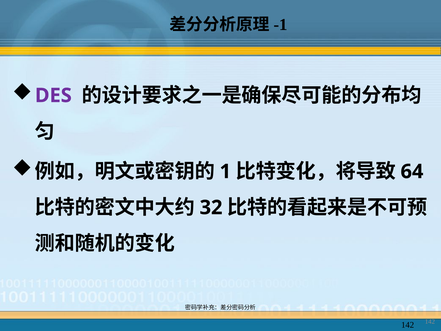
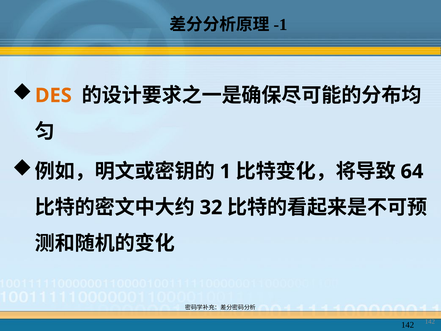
DES colour: purple -> orange
